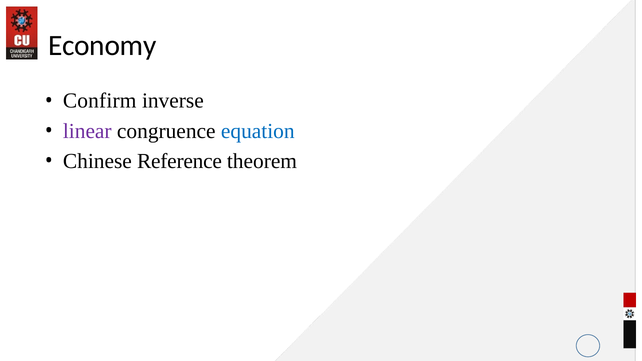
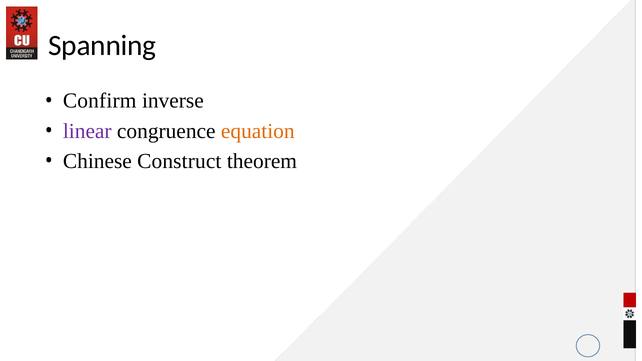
Economy: Economy -> Spanning
equation colour: blue -> orange
Reference: Reference -> Construct
